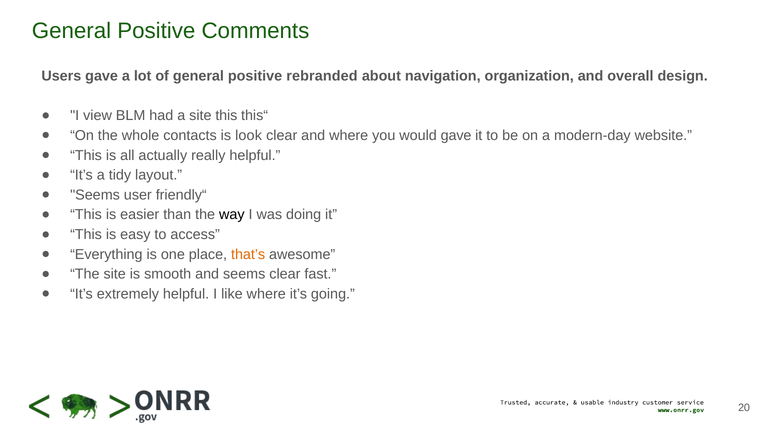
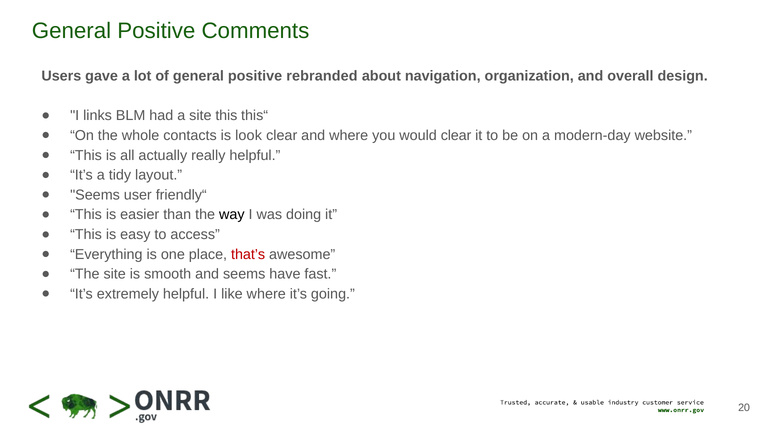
view: view -> links
would gave: gave -> clear
that’s colour: orange -> red
seems clear: clear -> have
